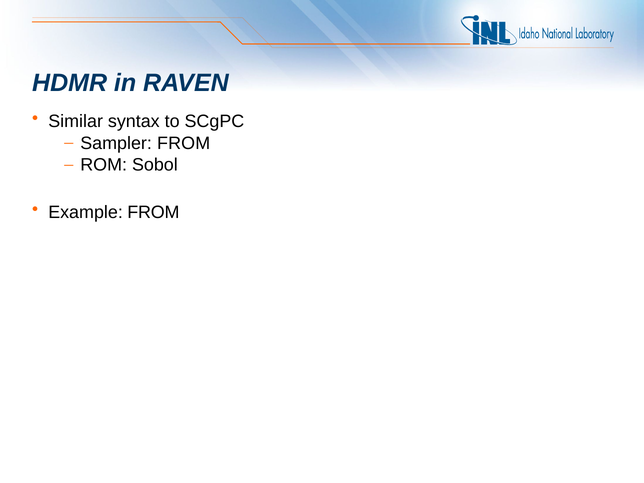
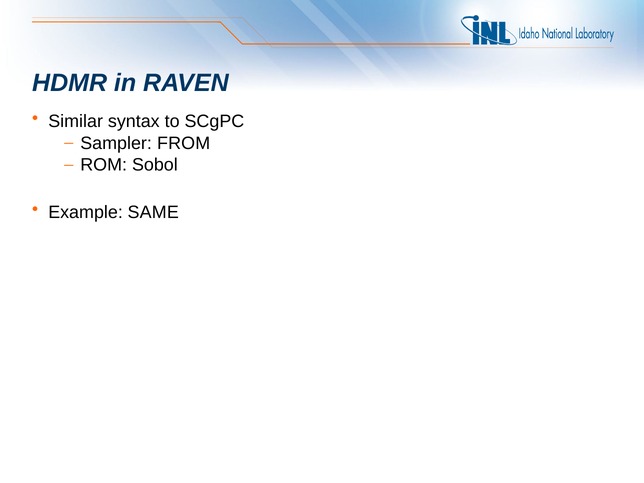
Example FROM: FROM -> SAME
